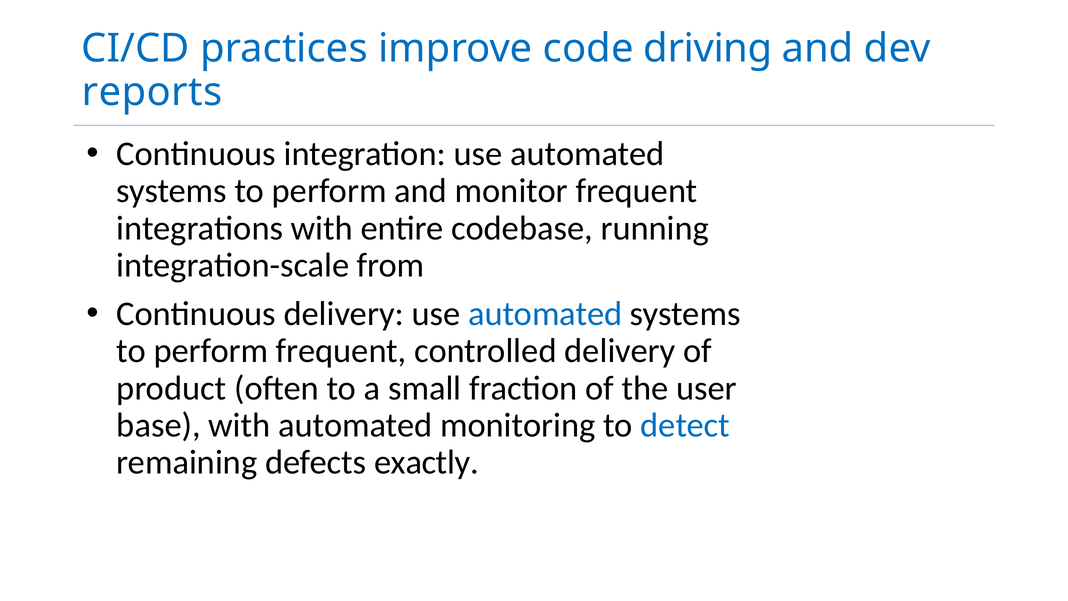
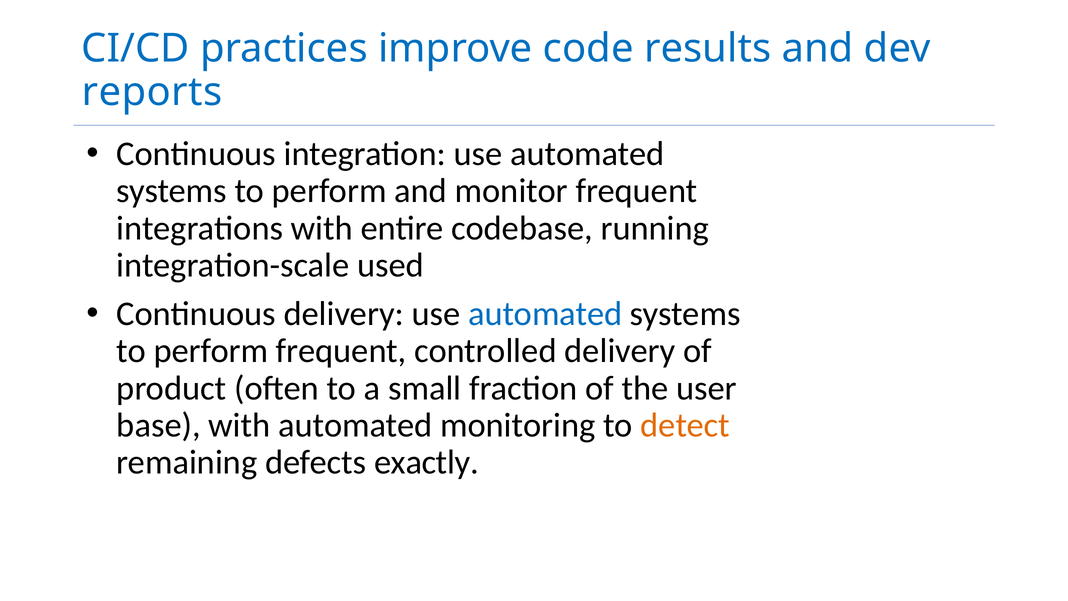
driving: driving -> results
from: from -> used
detect colour: blue -> orange
